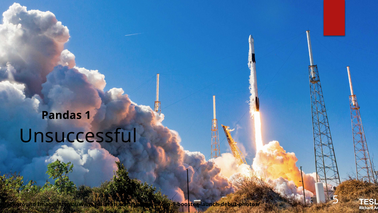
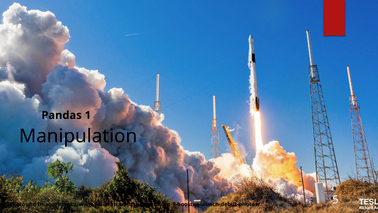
Unsuccessful: Unsuccessful -> Manipulation
